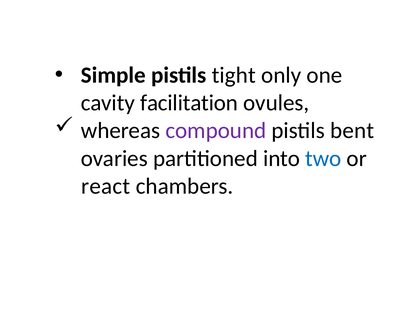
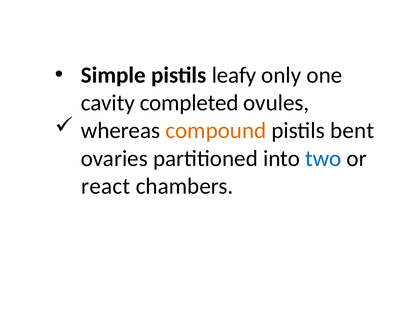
tight: tight -> leafy
facilitation: facilitation -> completed
compound colour: purple -> orange
